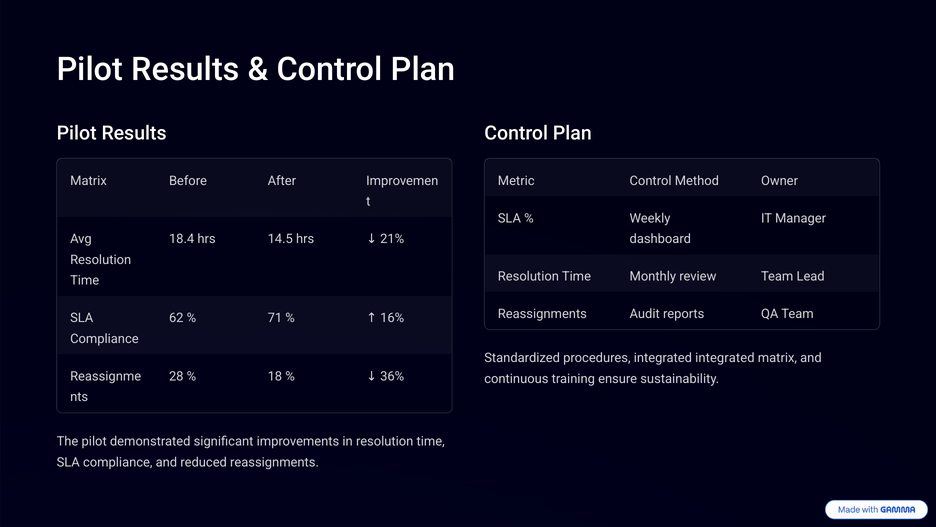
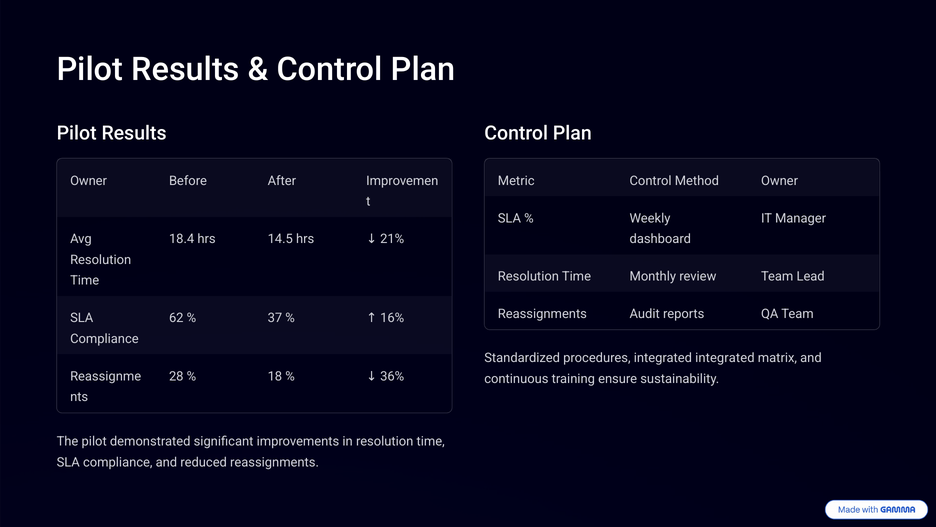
Matrix at (88, 181): Matrix -> Owner
71: 71 -> 37
